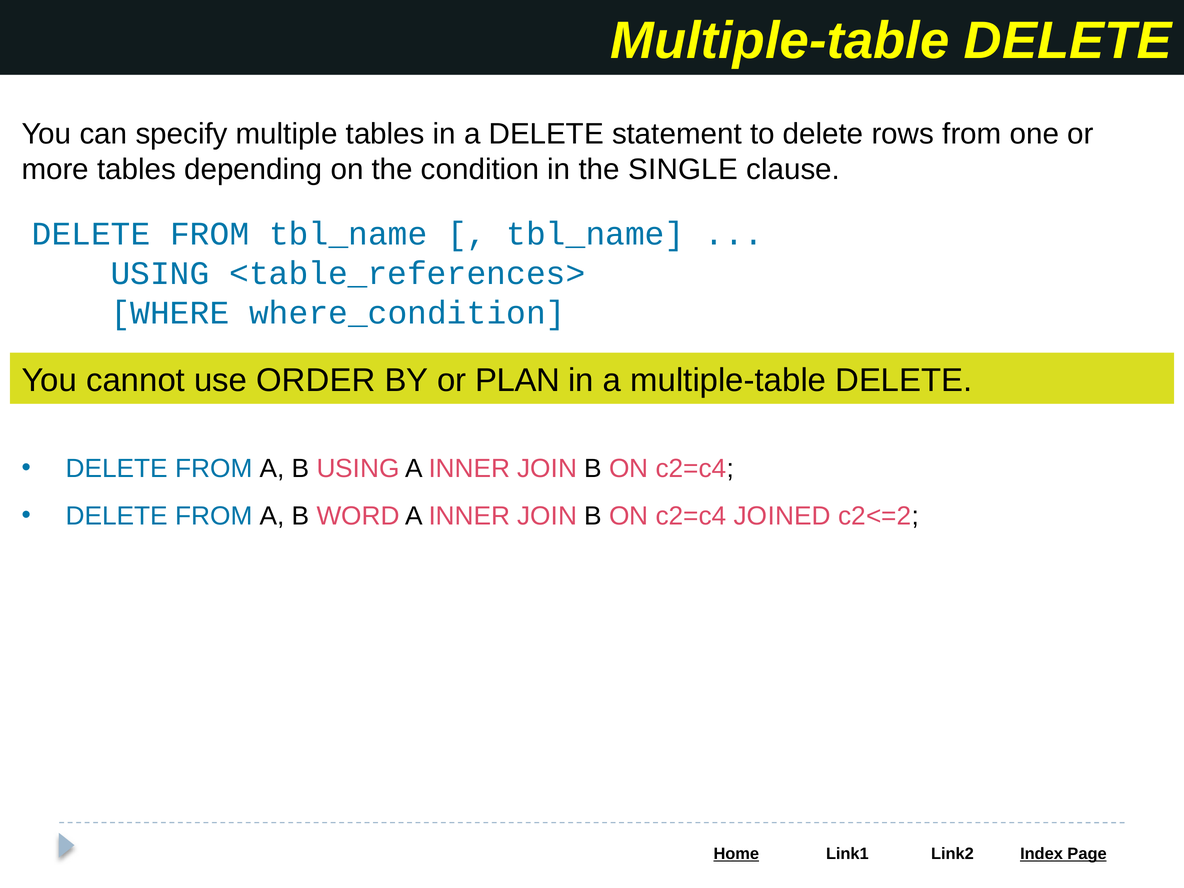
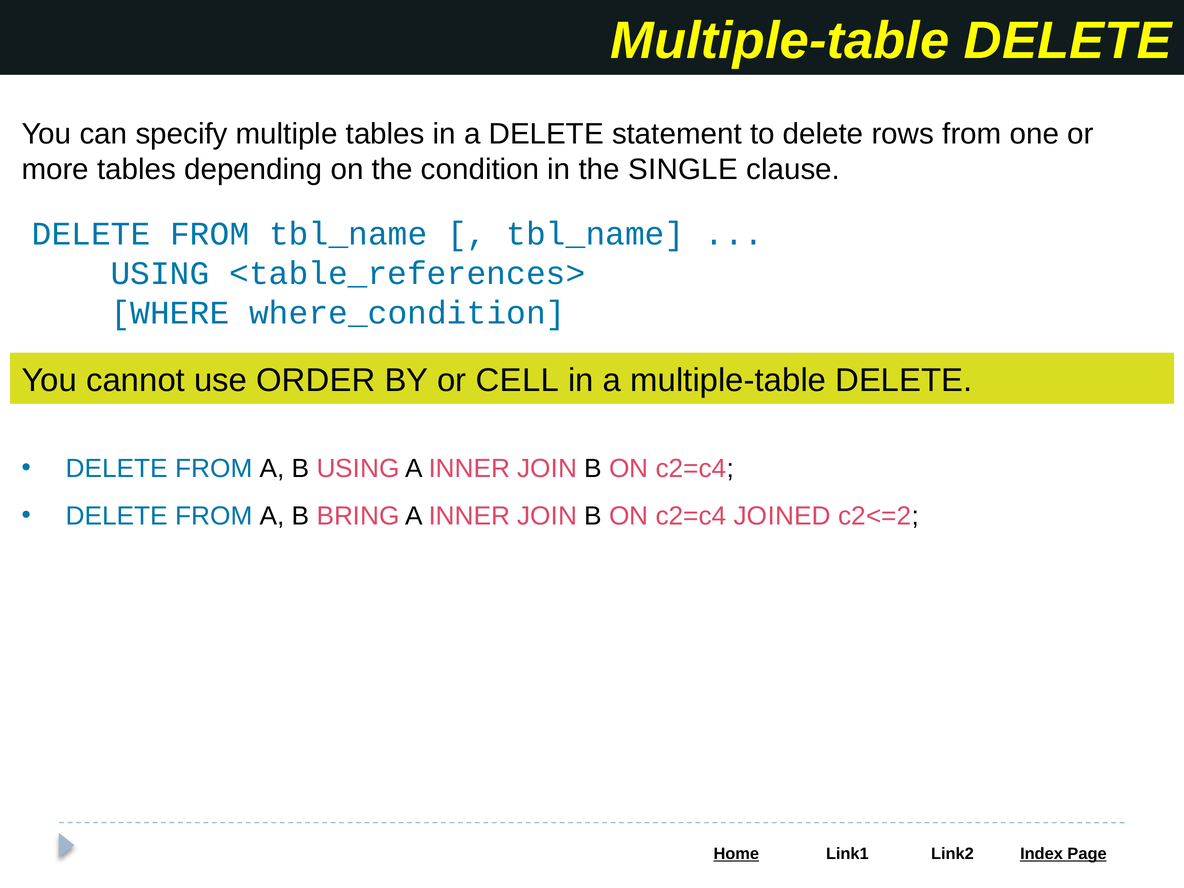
PLAN: PLAN -> CELL
WORD: WORD -> BRING
